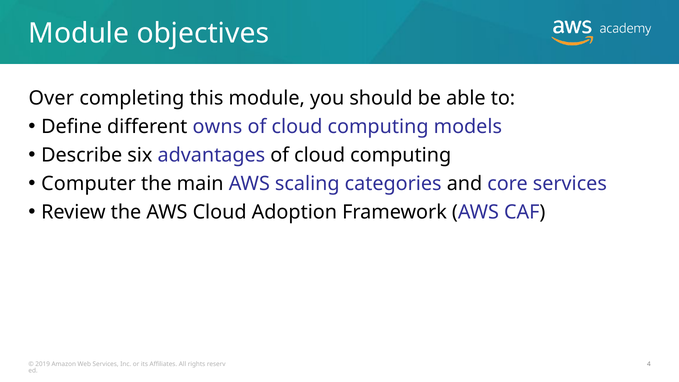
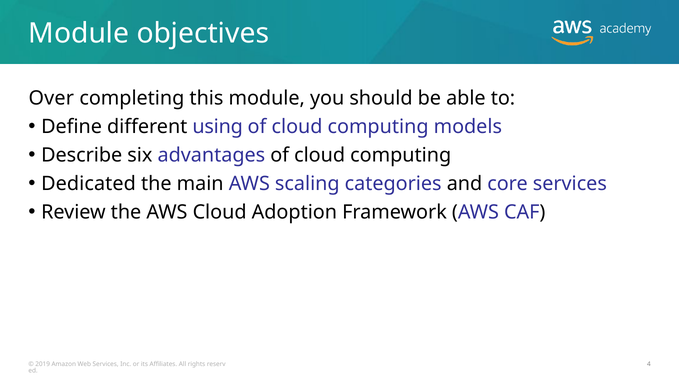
owns: owns -> using
Computer: Computer -> Dedicated
